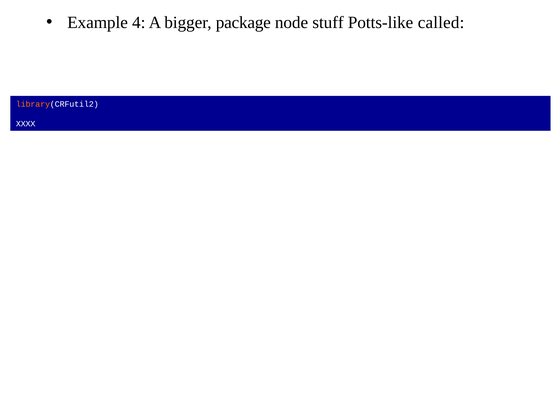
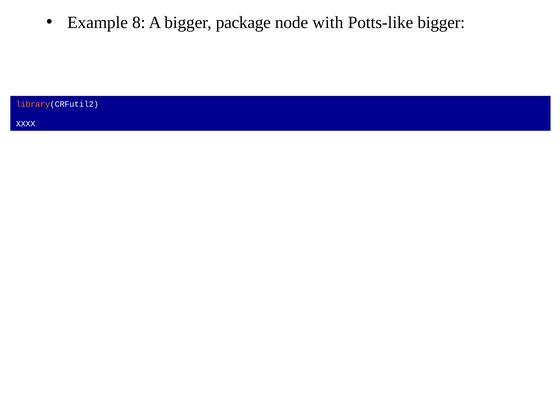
4: 4 -> 8
stuff: stuff -> with
Potts-like called: called -> bigger
